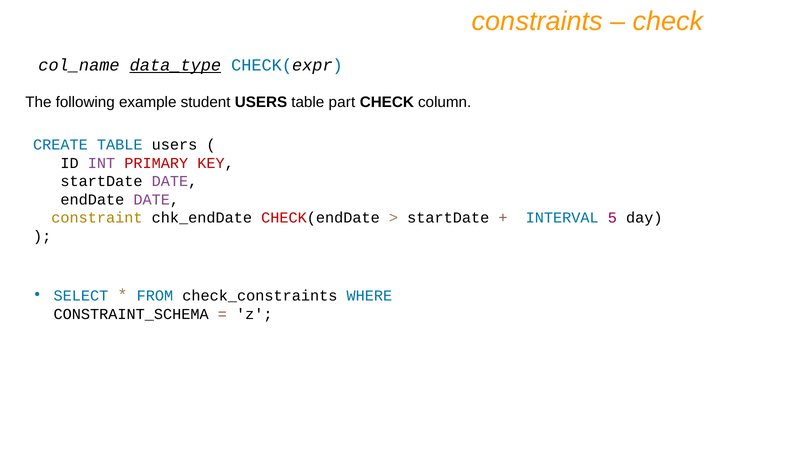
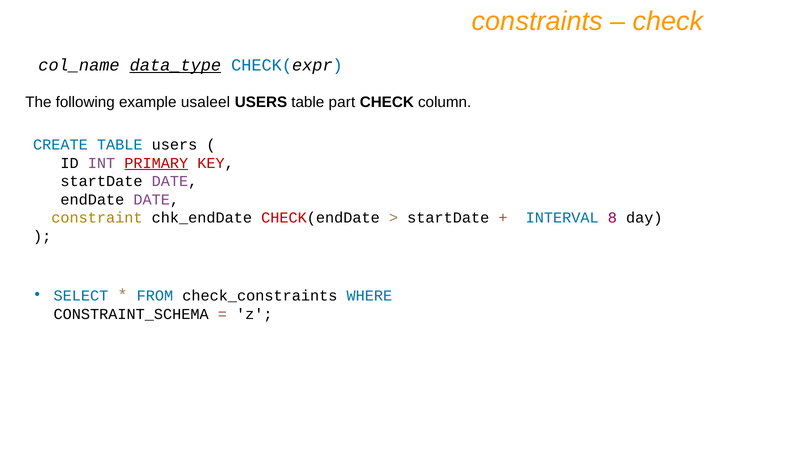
student: student -> usaleel
PRIMARY underline: none -> present
5: 5 -> 8
